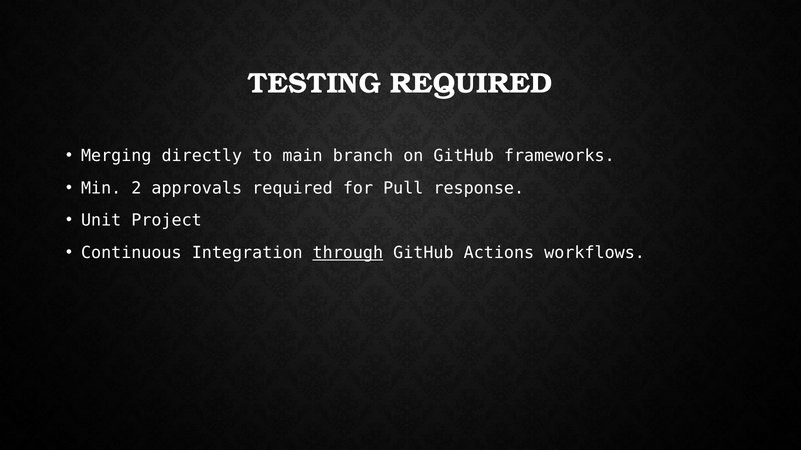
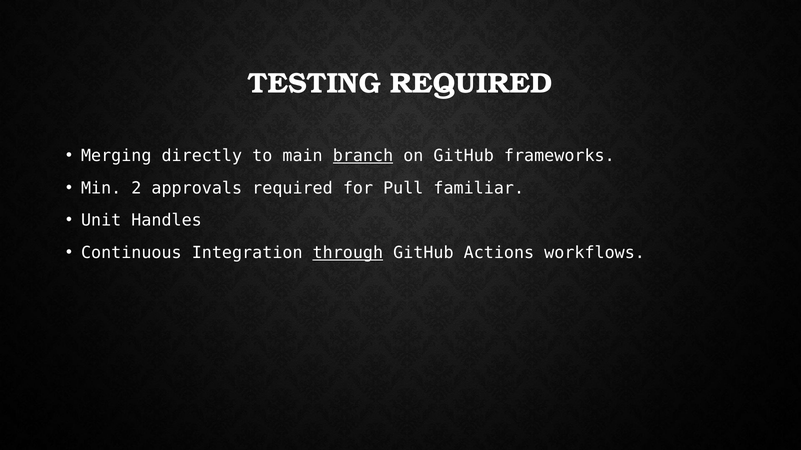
branch underline: none -> present
response: response -> familiar
Project: Project -> Handles
